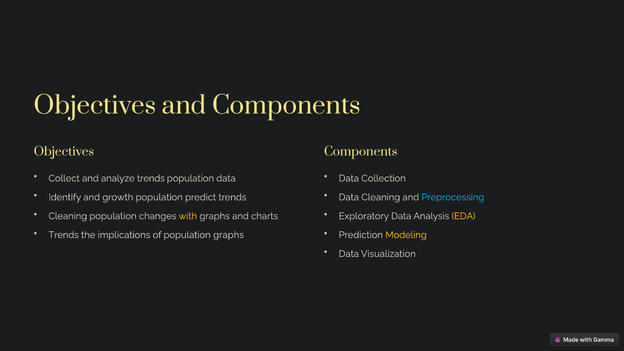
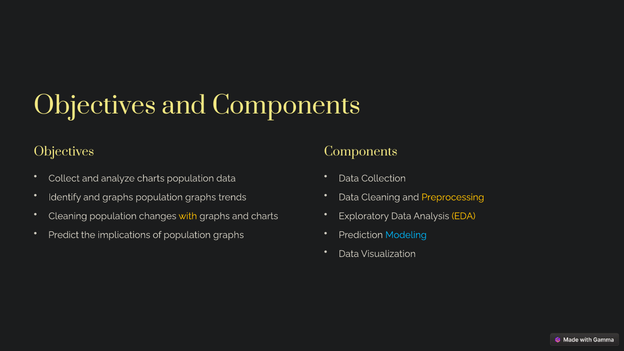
analyze trends: trends -> charts
and growth: growth -> graphs
predict at (201, 197): predict -> graphs
Preprocessing colour: light blue -> yellow
Trends at (64, 235): Trends -> Predict
Modeling colour: yellow -> light blue
